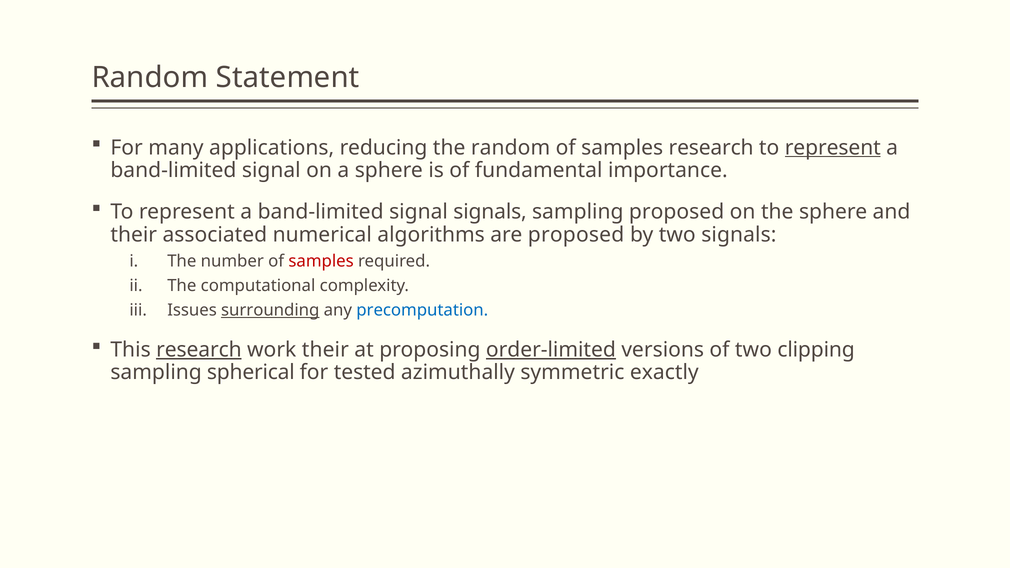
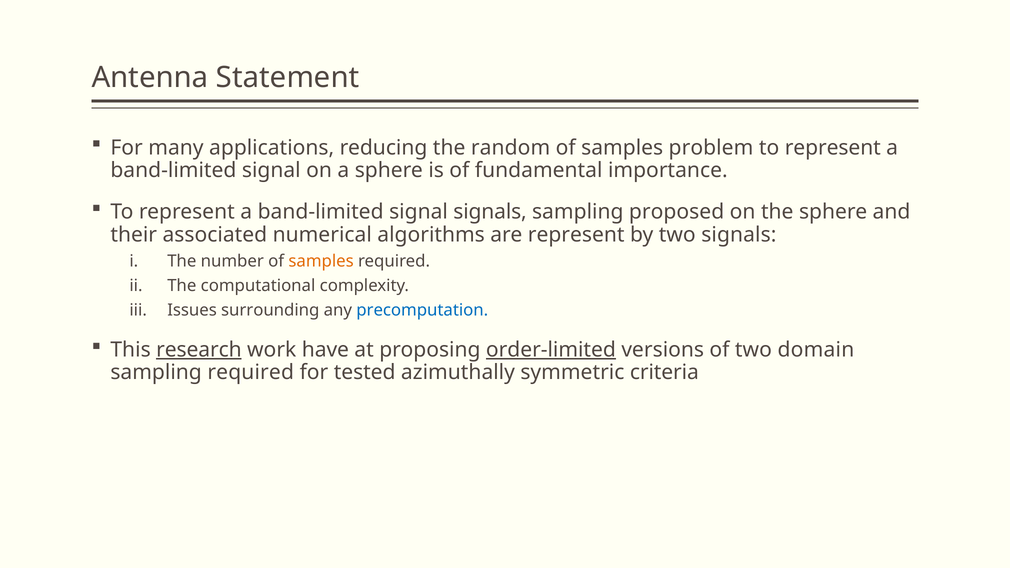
Random at (150, 77): Random -> Antenna
samples research: research -> problem
represent at (833, 148) underline: present -> none
are proposed: proposed -> represent
samples at (321, 261) colour: red -> orange
surrounding underline: present -> none
work their: their -> have
clipping: clipping -> domain
sampling spherical: spherical -> required
exactly: exactly -> criteria
